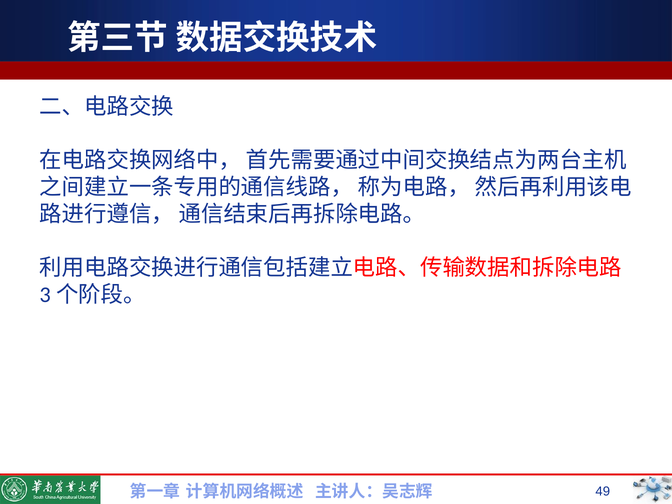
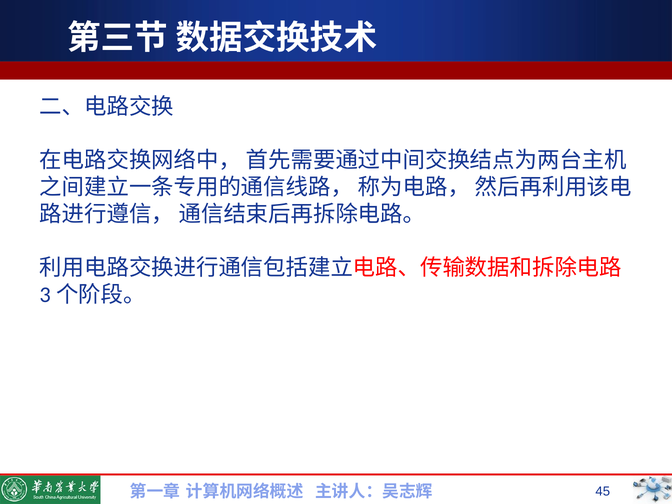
49: 49 -> 45
